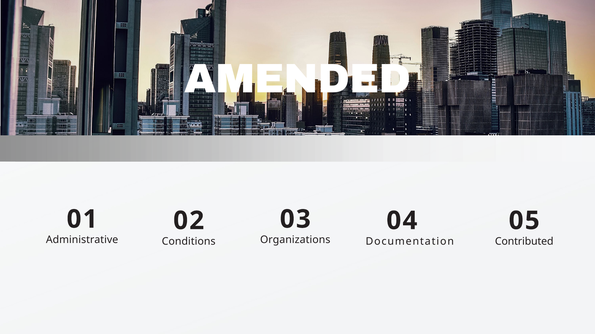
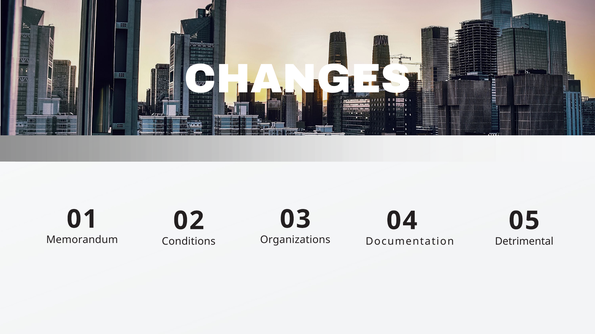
AMENDED: AMENDED -> CHANGES
Administrative: Administrative -> Memorandum
Contributed: Contributed -> Detrimental
